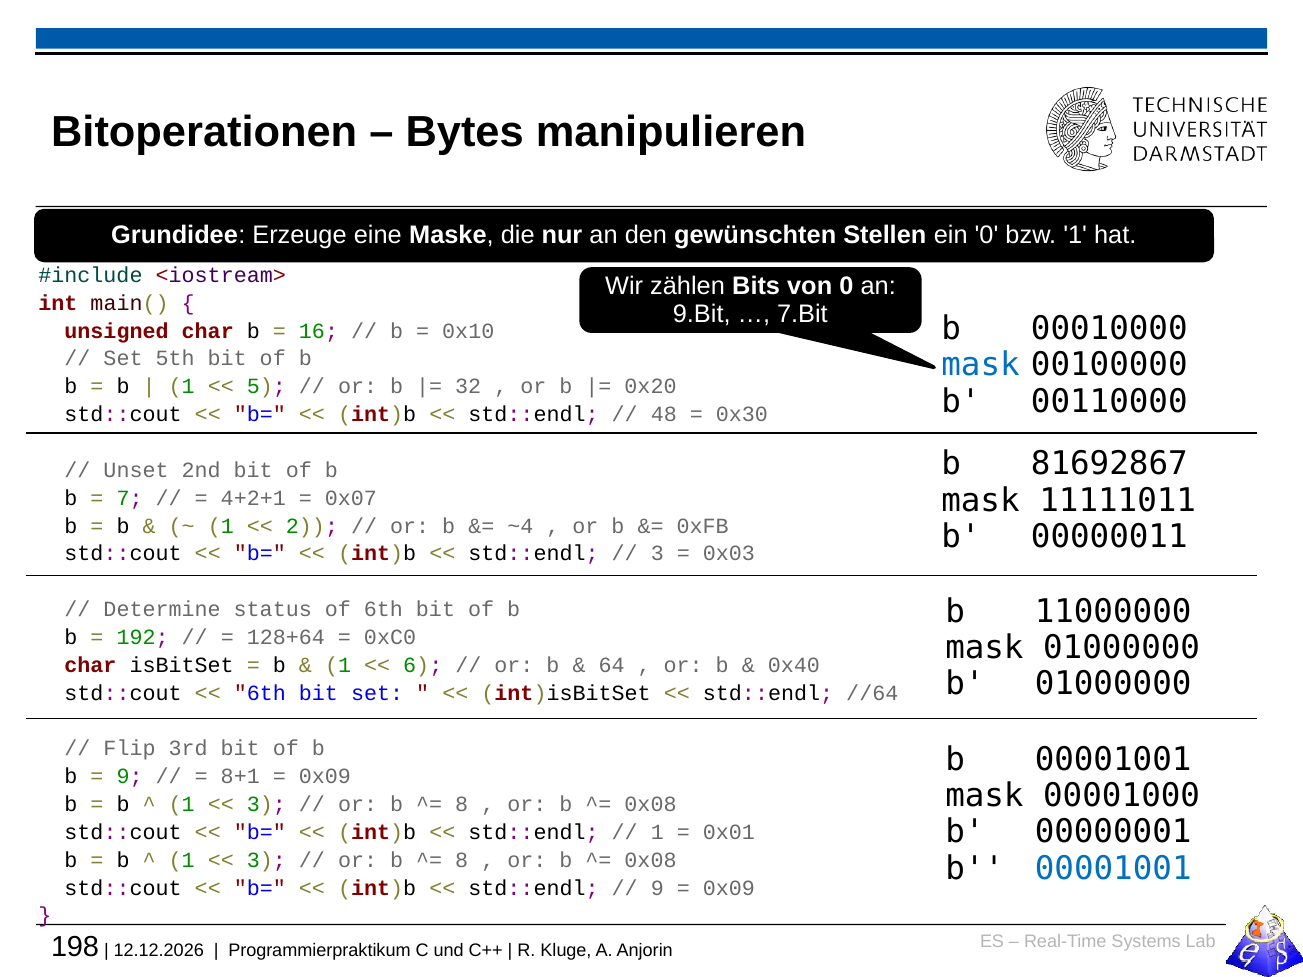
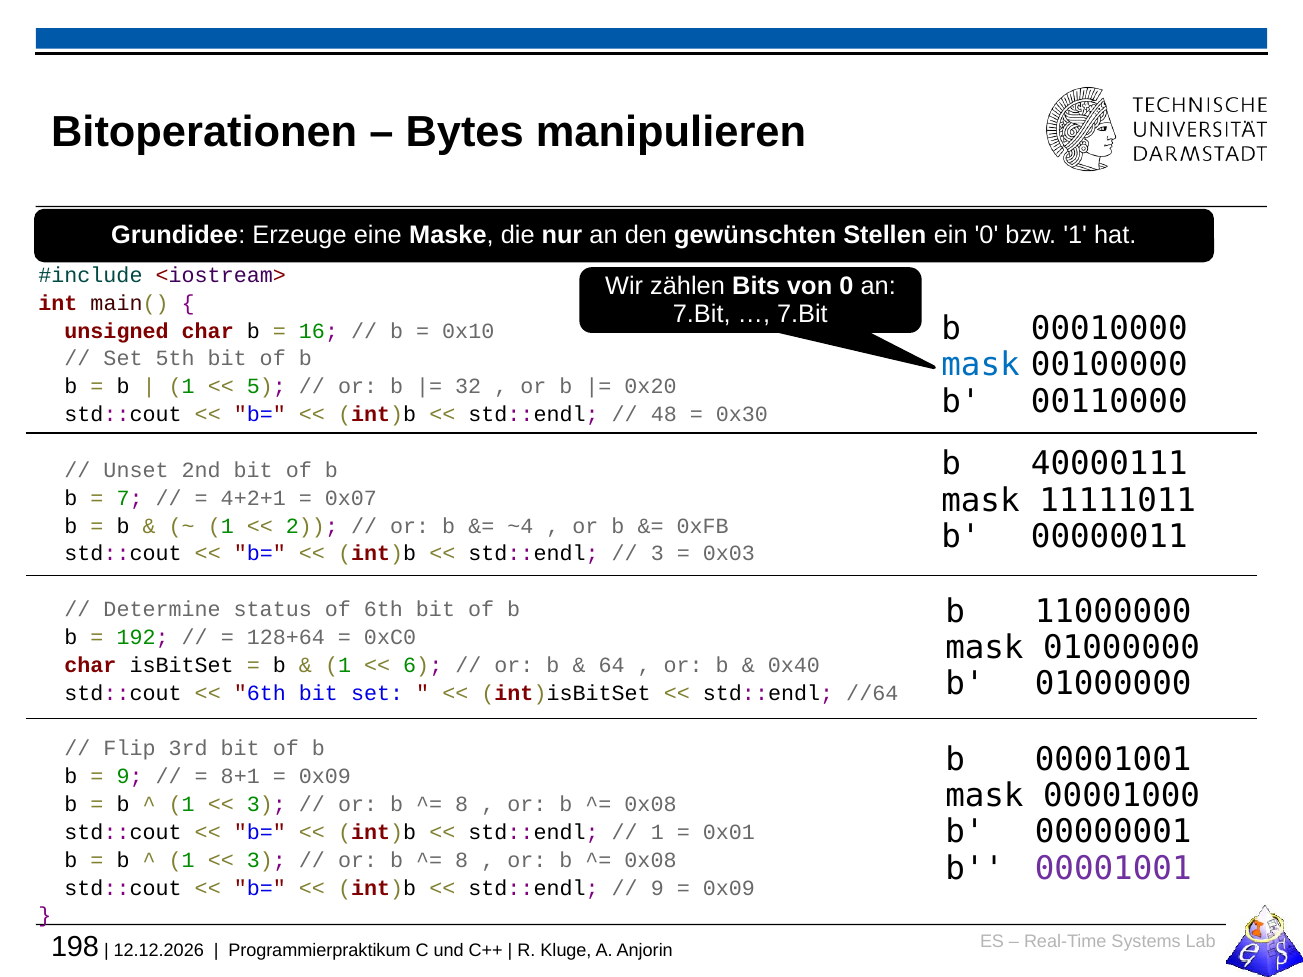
9.Bit at (702, 314): 9.Bit -> 7.Bit
81692867: 81692867 -> 40000111
00001001 at (1113, 869) colour: blue -> purple
